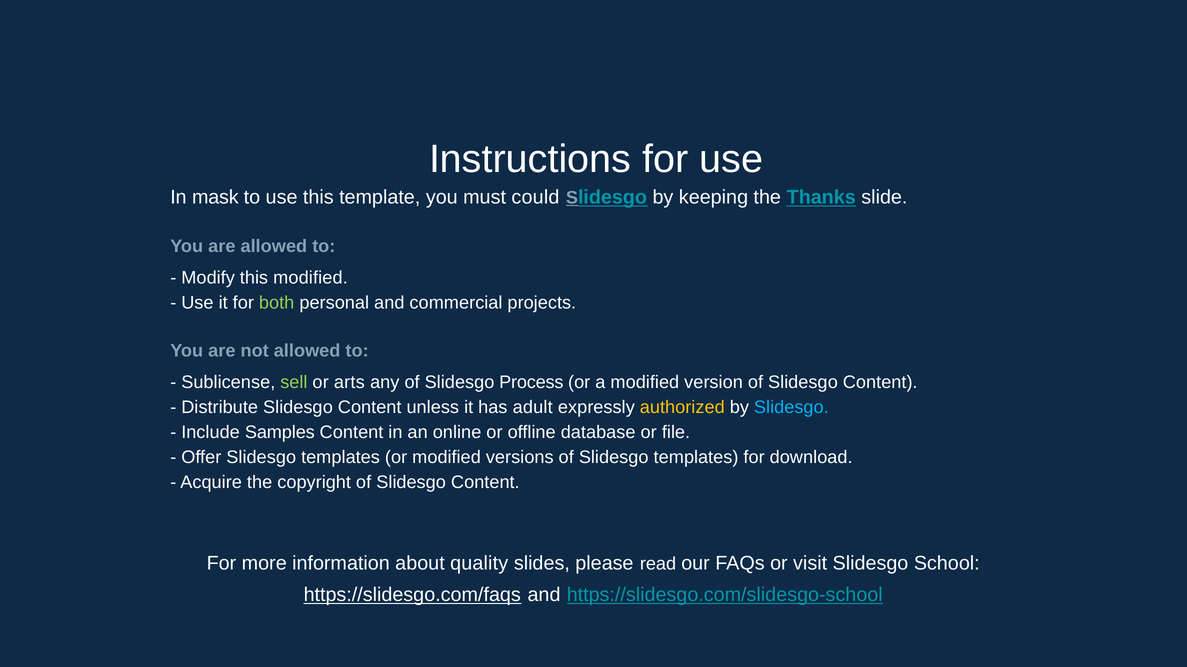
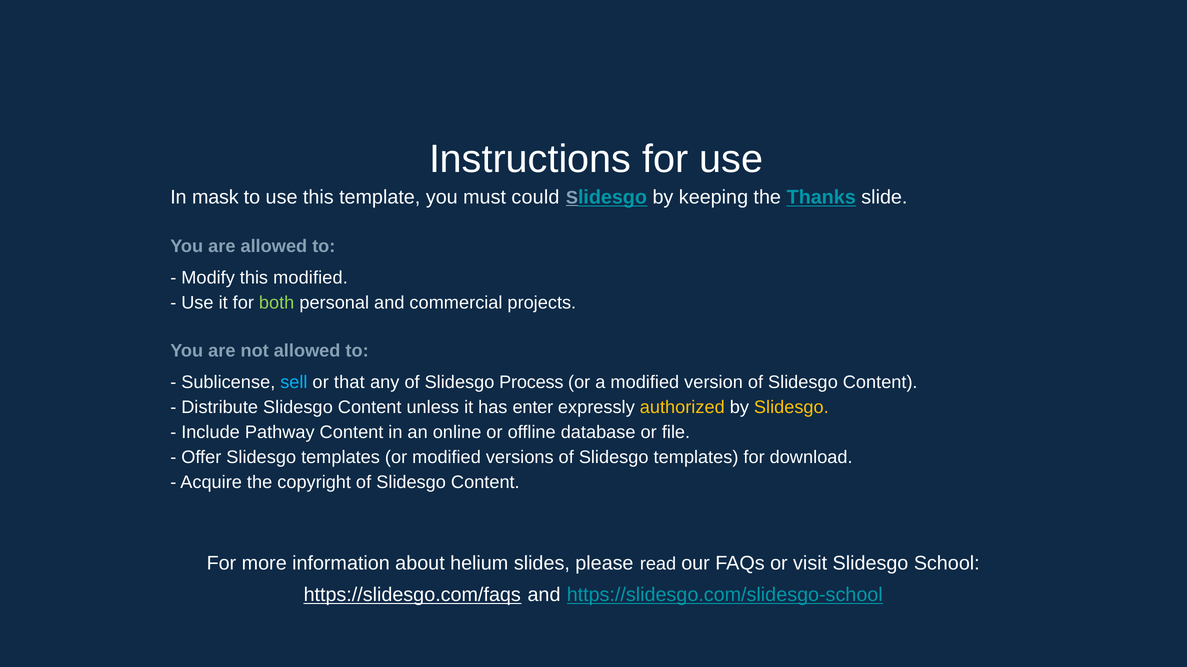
sell colour: light green -> light blue
arts: arts -> that
adult: adult -> enter
Slidesgo at (791, 408) colour: light blue -> yellow
Samples: Samples -> Pathway
quality: quality -> helium
